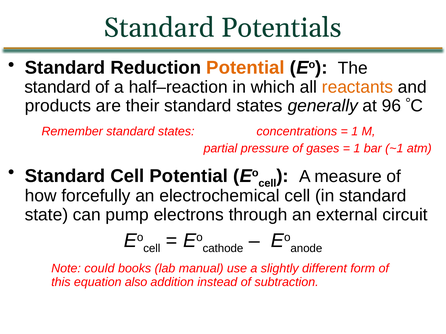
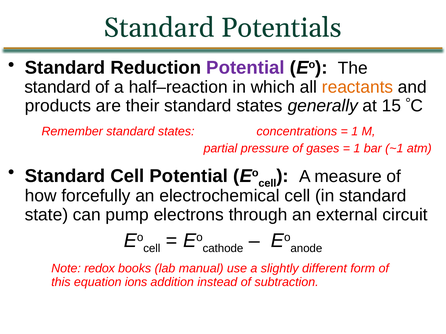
Potential at (245, 68) colour: orange -> purple
96: 96 -> 15
could: could -> redox
also: also -> ions
